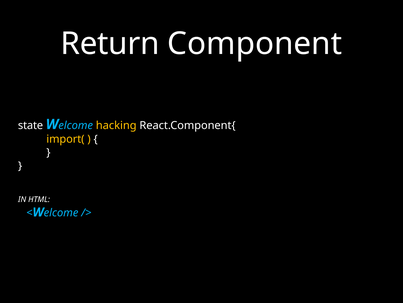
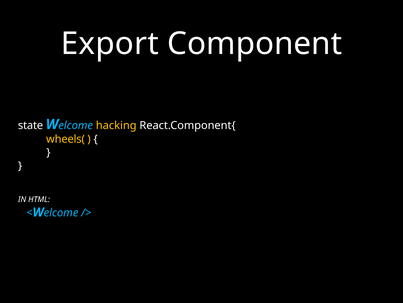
Return: Return -> Export
import(: import( -> wheels(
